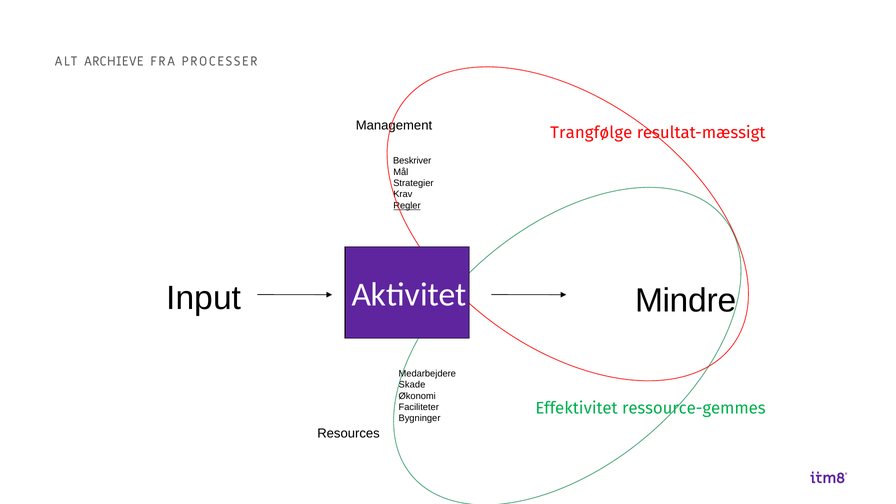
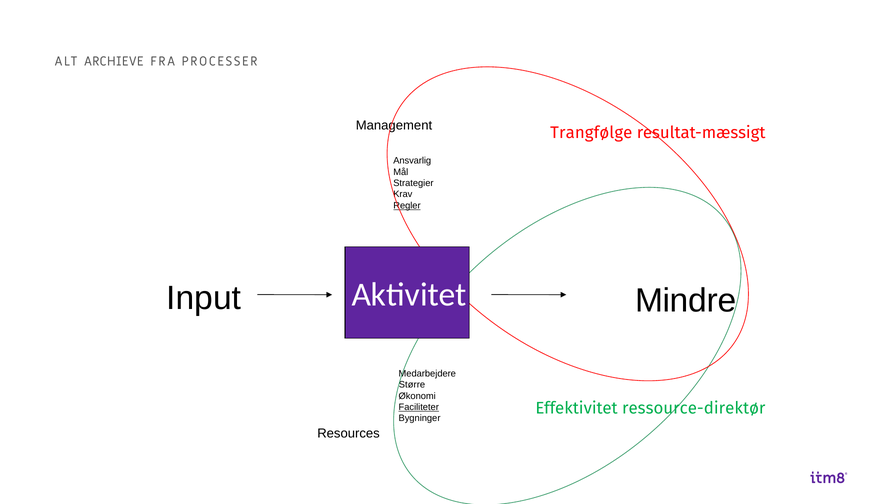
Beskriver: Beskriver -> Ansvarlig
Skade: Skade -> Større
ressource-gemmes: ressource-gemmes -> ressource-direktør
Faciliteter underline: none -> present
